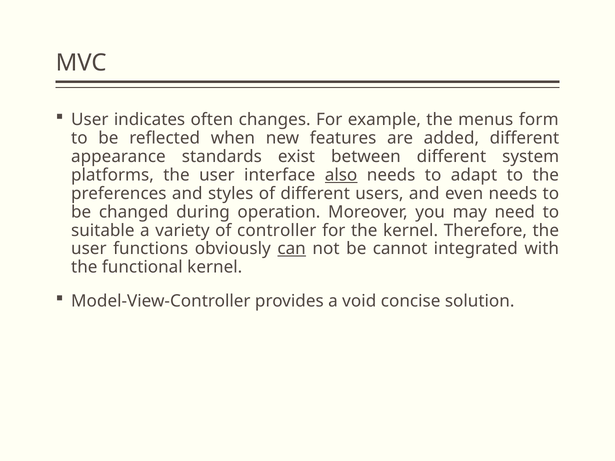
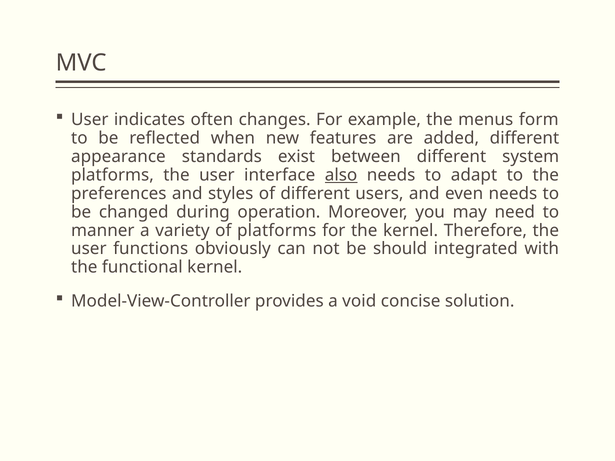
suitable: suitable -> manner
of controller: controller -> platforms
can underline: present -> none
cannot: cannot -> should
